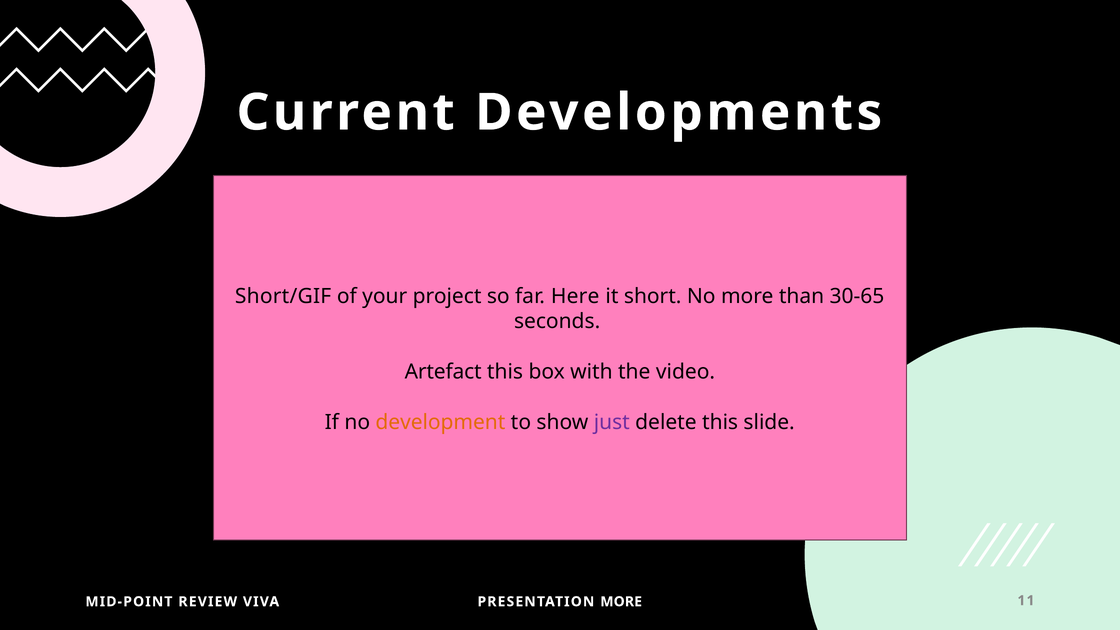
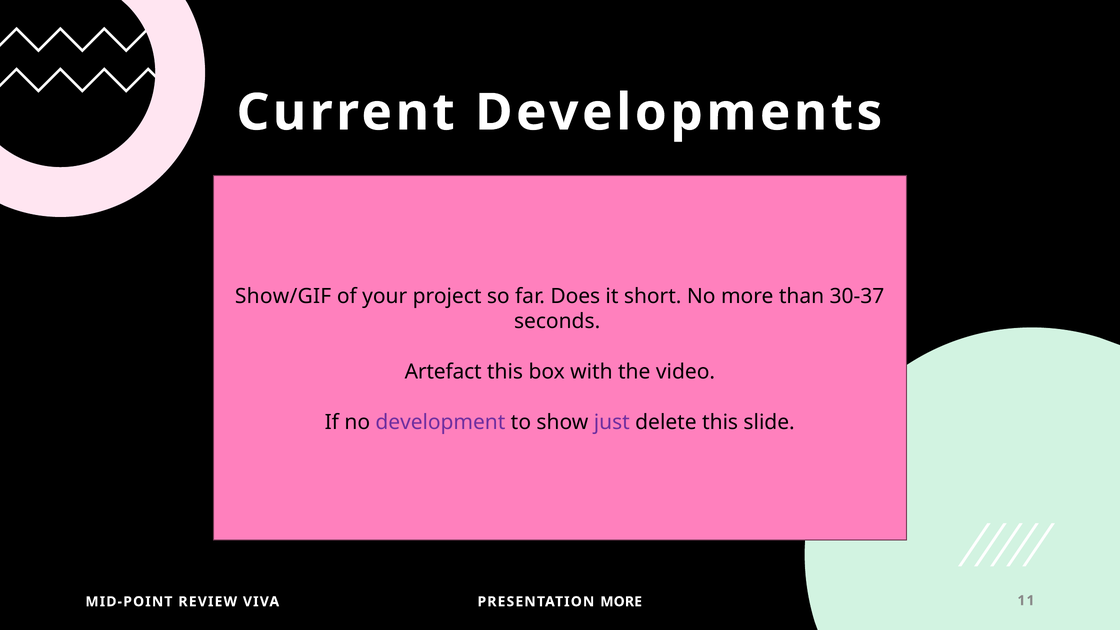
Short/GIF: Short/GIF -> Show/GIF
Here: Here -> Does
30-65: 30-65 -> 30-37
development colour: orange -> purple
